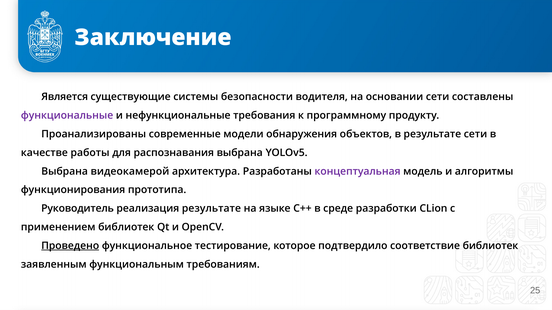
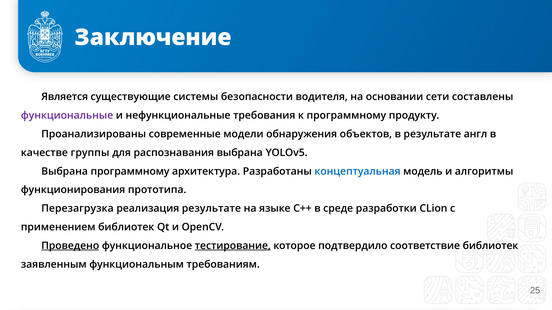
результате сети: сети -> англ
работы: работы -> группы
Выбрана видеокамерой: видеокамерой -> программному
концептуальная colour: purple -> blue
Руководитель: Руководитель -> Перезагрузка
тестирование underline: none -> present
